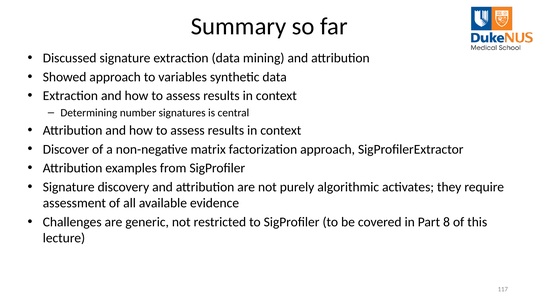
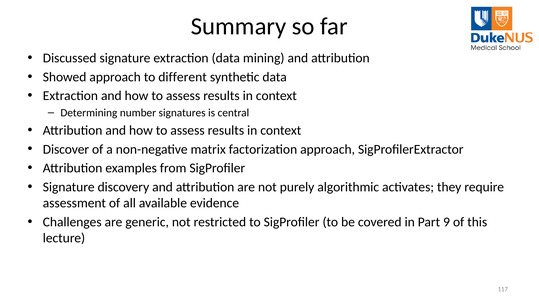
variables: variables -> different
8: 8 -> 9
